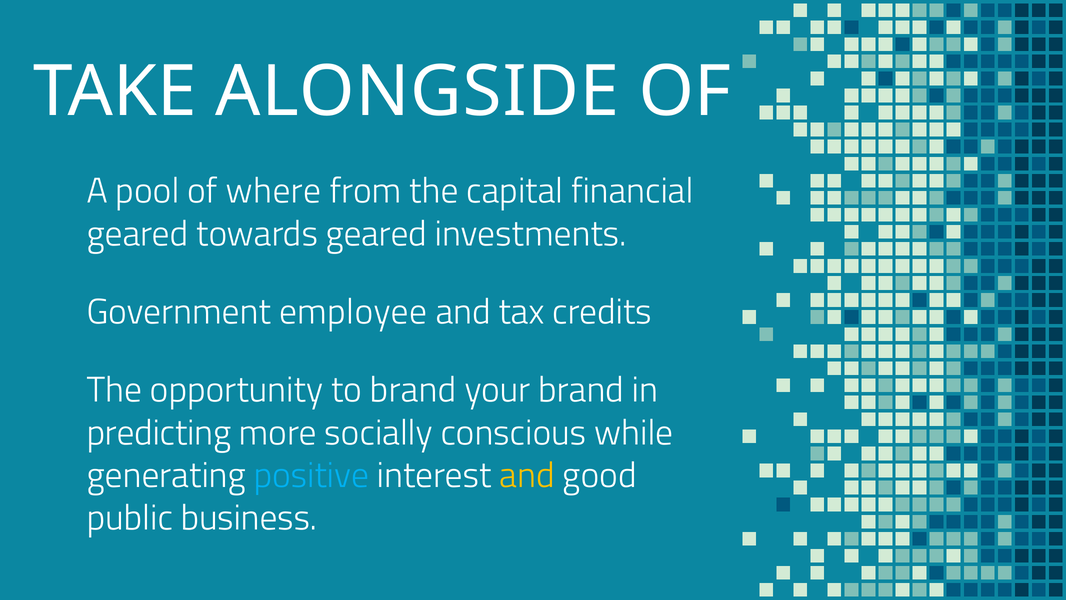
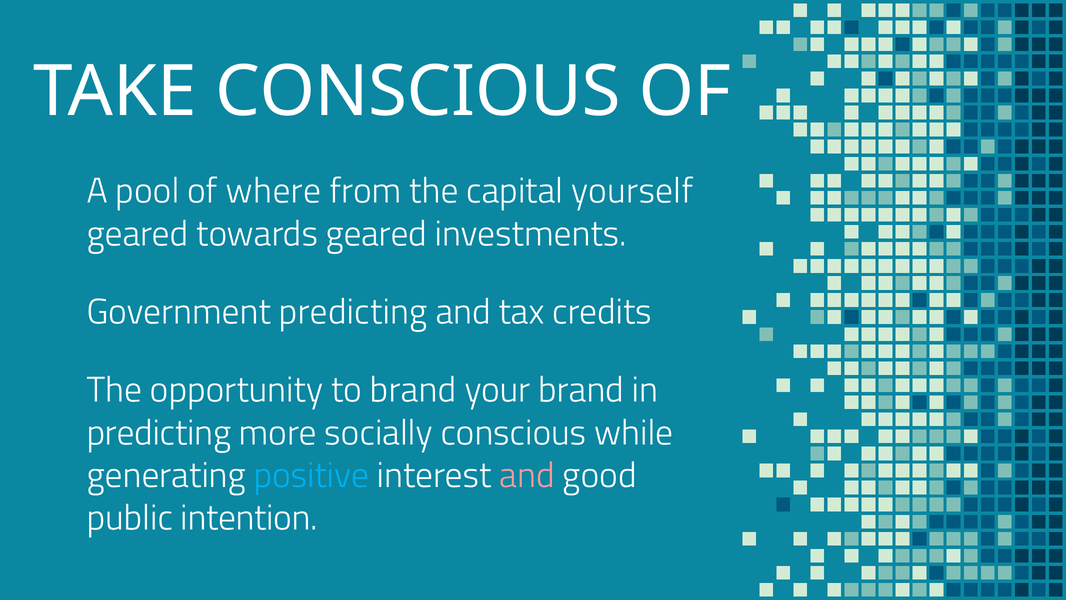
TAKE ALONGSIDE: ALONGSIDE -> CONSCIOUS
financial: financial -> yourself
Government employee: employee -> predicting
and at (527, 475) colour: yellow -> pink
business: business -> intention
